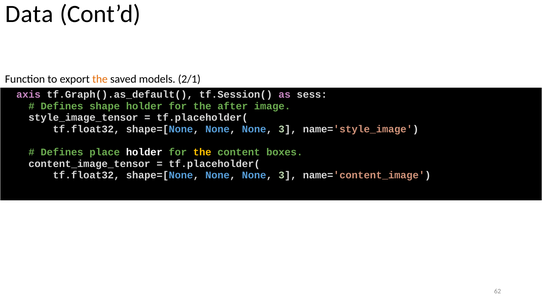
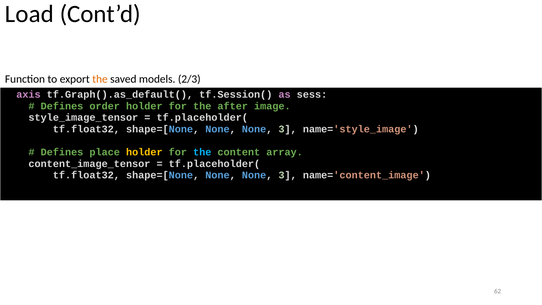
Data: Data -> Load
2/1: 2/1 -> 2/3
shape: shape -> order
holder at (144, 152) colour: white -> yellow
the at (202, 152) colour: yellow -> light blue
boxes: boxes -> array
